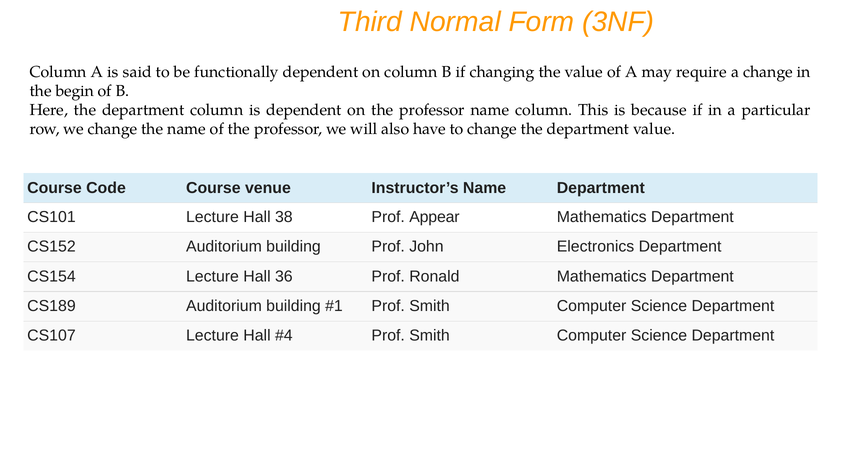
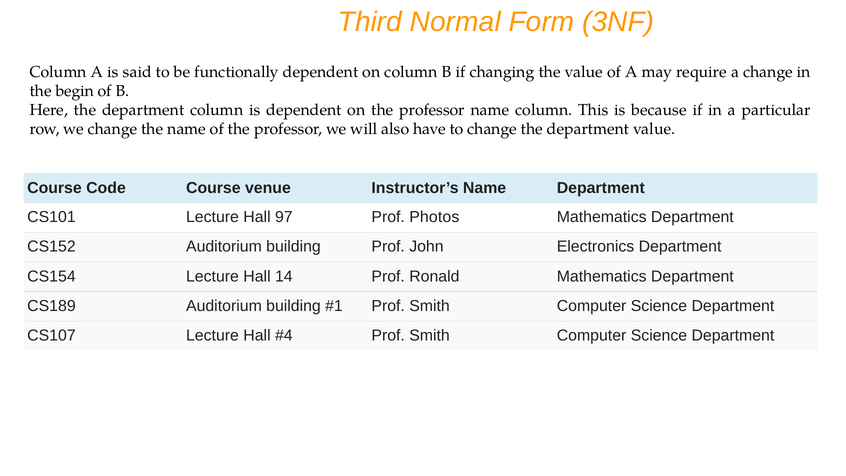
38: 38 -> 97
Appear: Appear -> Photos
36: 36 -> 14
